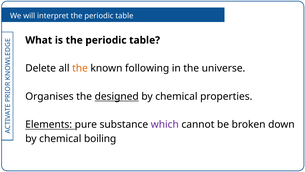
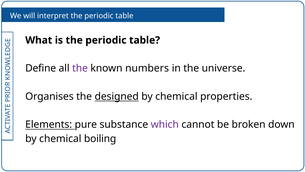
Delete: Delete -> Define
the at (80, 68) colour: orange -> purple
following: following -> numbers
